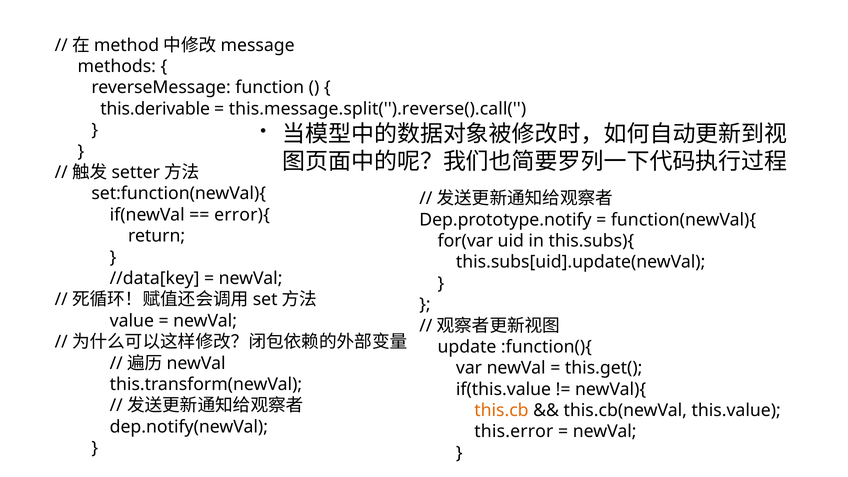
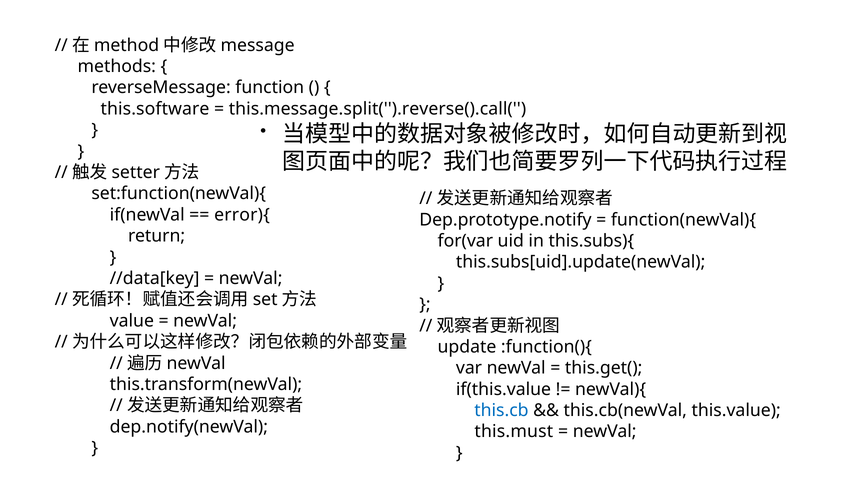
this.derivable: this.derivable -> this.software
this.cb colour: orange -> blue
this.error: this.error -> this.must
